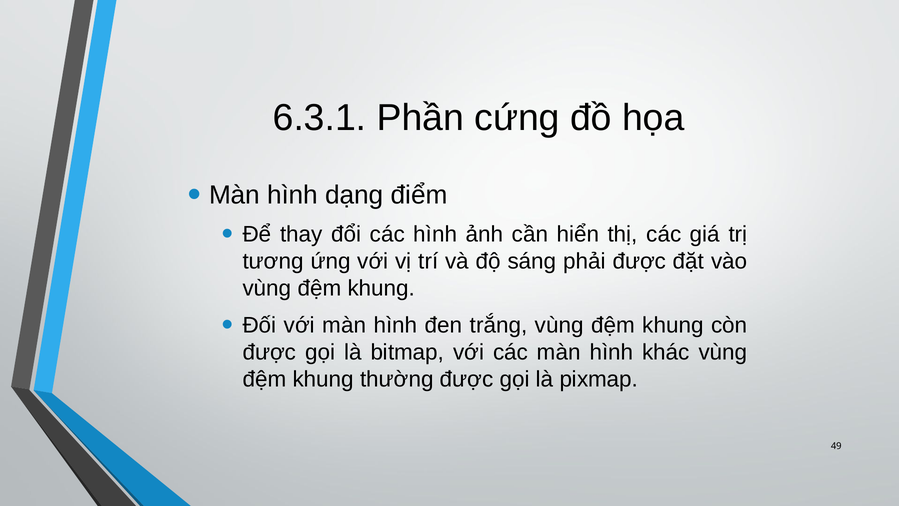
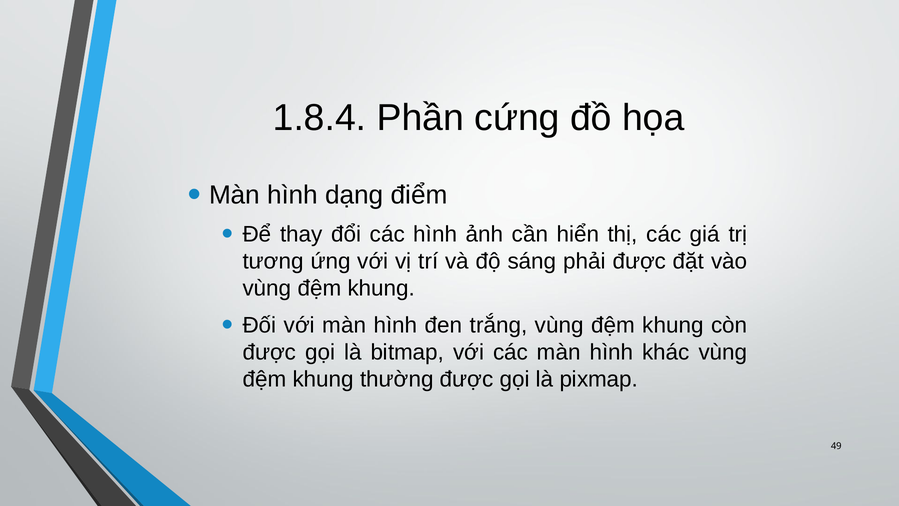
6.3.1: 6.3.1 -> 1.8.4
